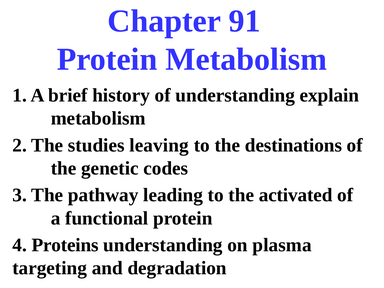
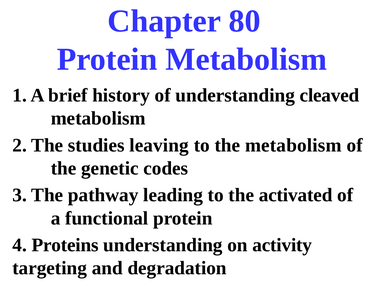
91: 91 -> 80
explain: explain -> cleaved
the destinations: destinations -> metabolism
plasma: plasma -> activity
